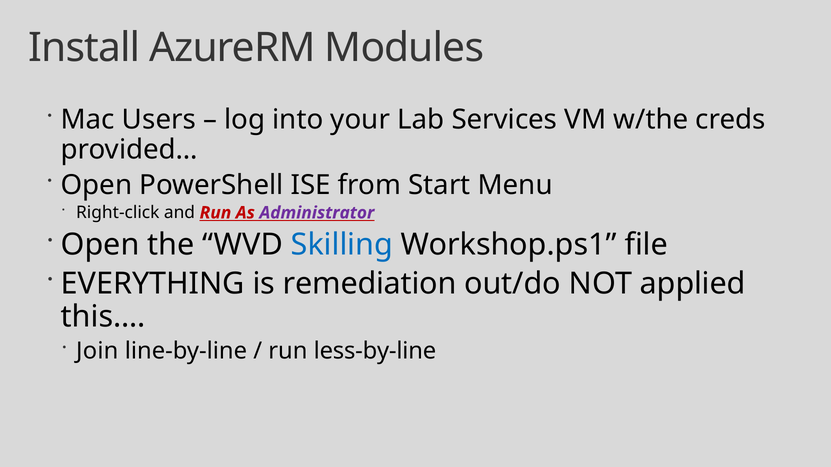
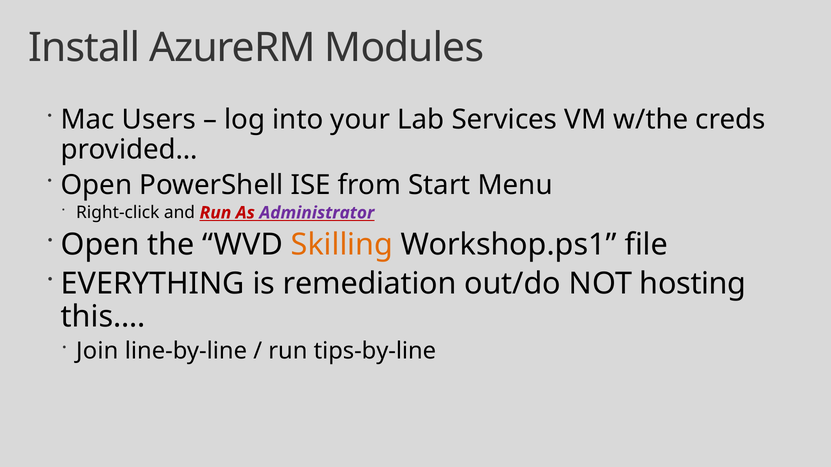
Skilling colour: blue -> orange
applied: applied -> hosting
less-by-line: less-by-line -> tips-by-line
